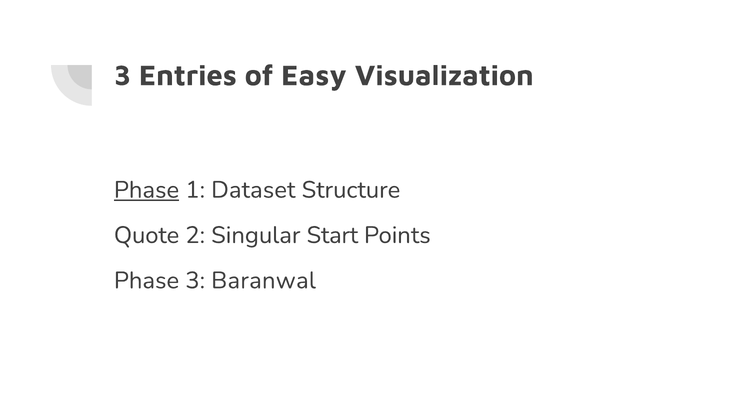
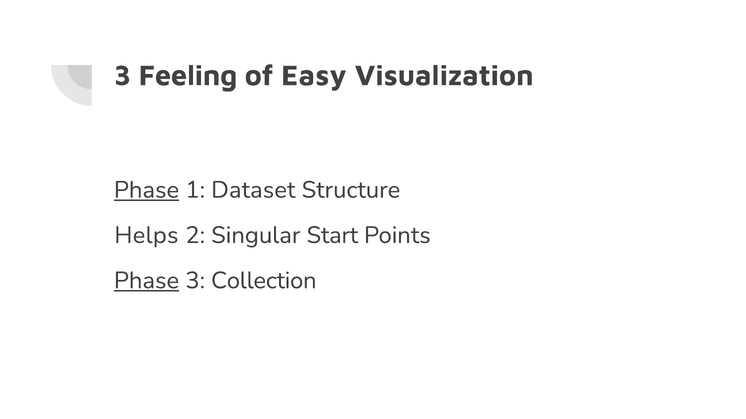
Entries: Entries -> Feeling
Quote: Quote -> Helps
Phase at (146, 281) underline: none -> present
Baranwal: Baranwal -> Collection
